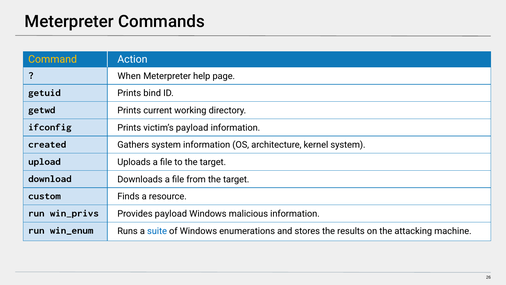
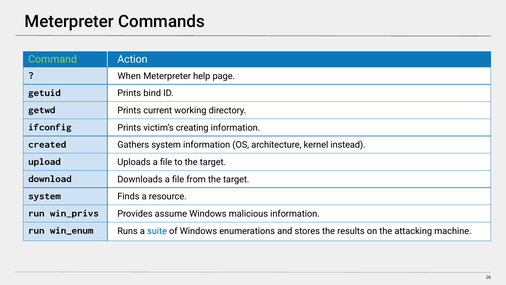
Command colour: yellow -> light green
victim’s payload: payload -> creating
kernel system: system -> instead
custom at (44, 196): custom -> system
Provides payload: payload -> assume
